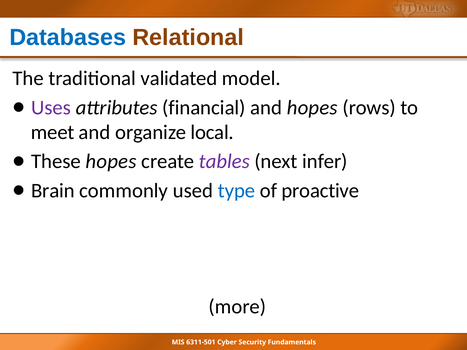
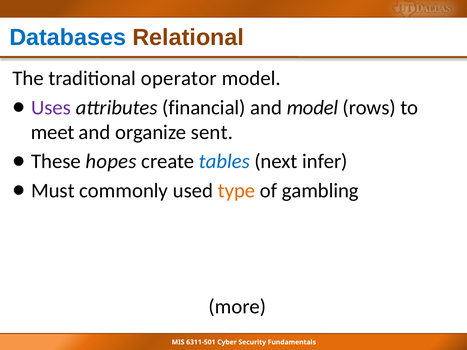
validated: validated -> operator
and hopes: hopes -> model
local: local -> sent
tables colour: purple -> blue
Brain: Brain -> Must
type colour: blue -> orange
proactive: proactive -> gambling
